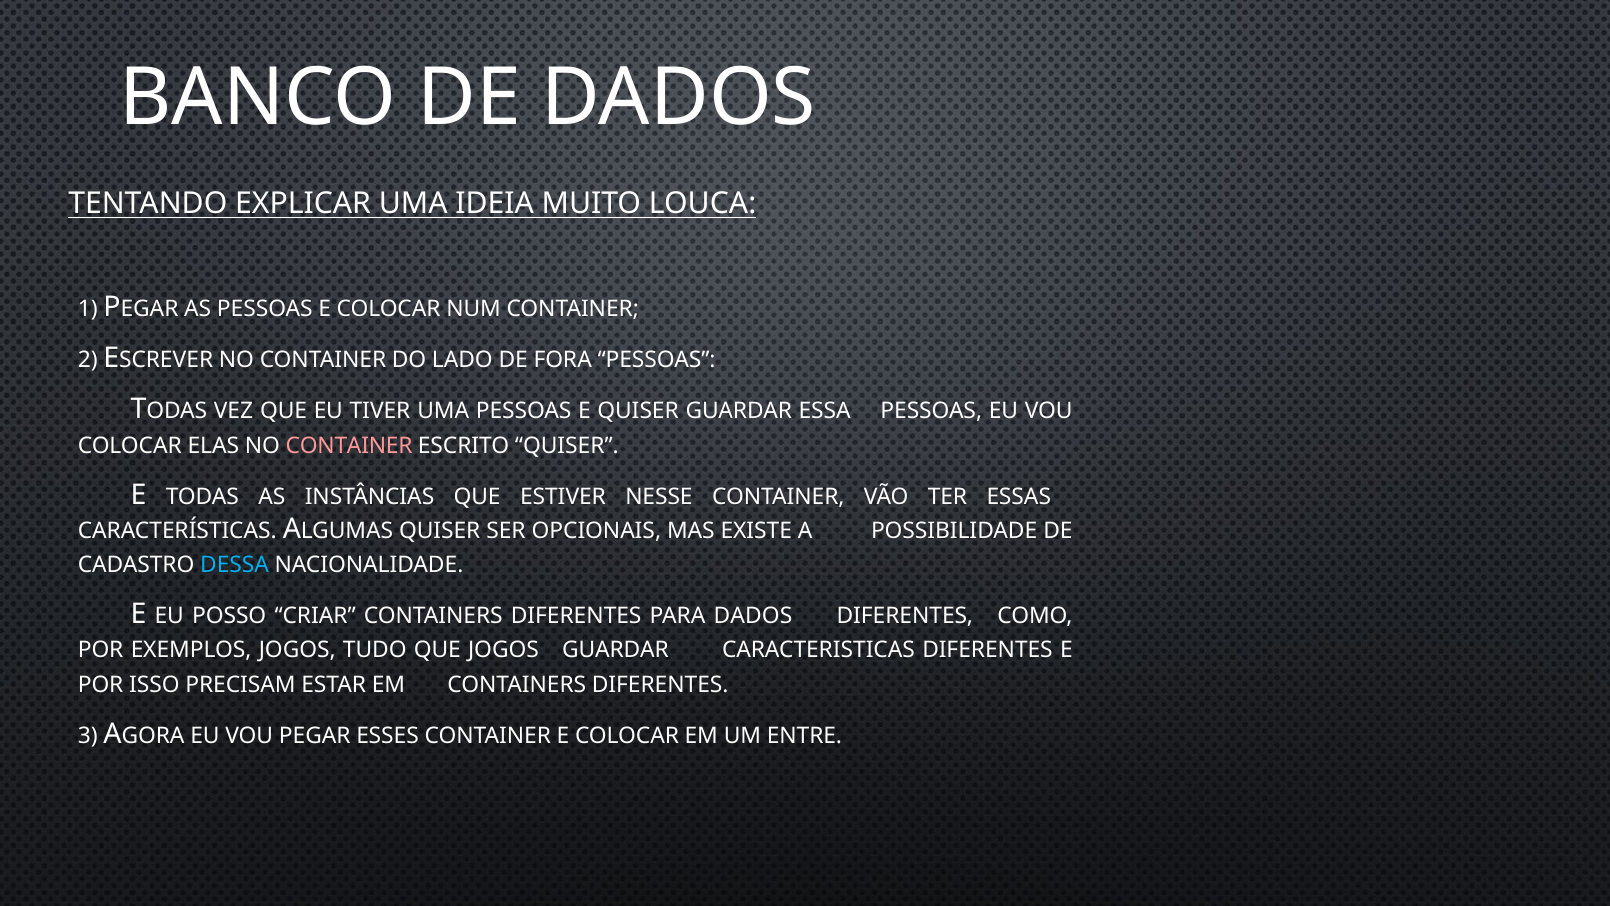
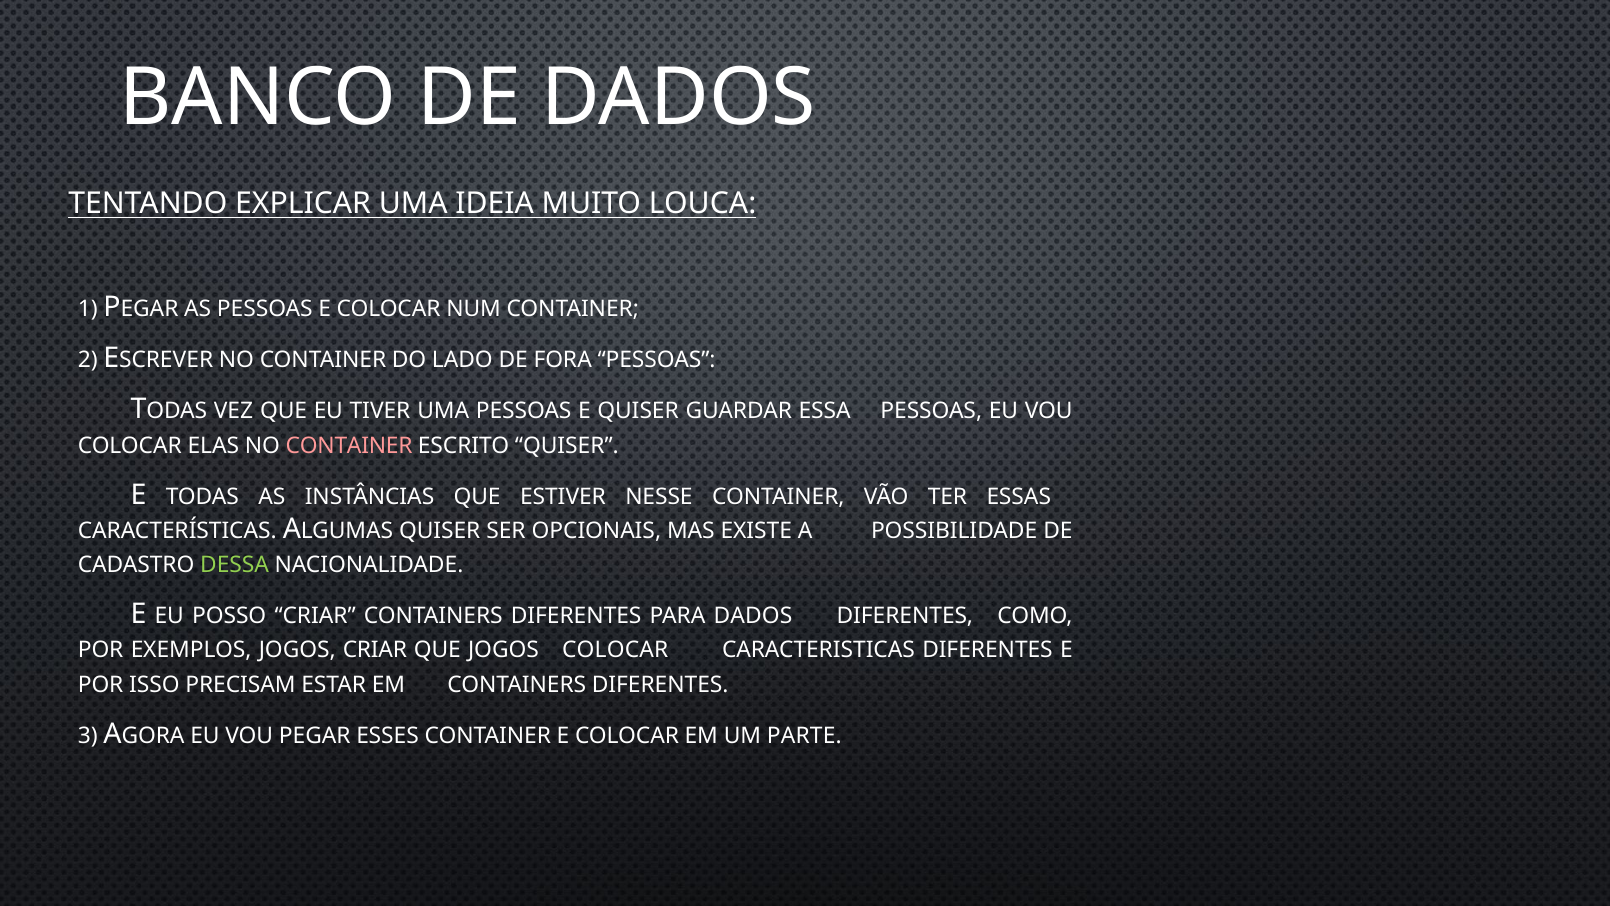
DESSA colour: light blue -> light green
JOGOS TUDO: TUDO -> CRIAR
JOGOS GUARDAR: GUARDAR -> COLOCAR
ENTRE: ENTRE -> PARTE
